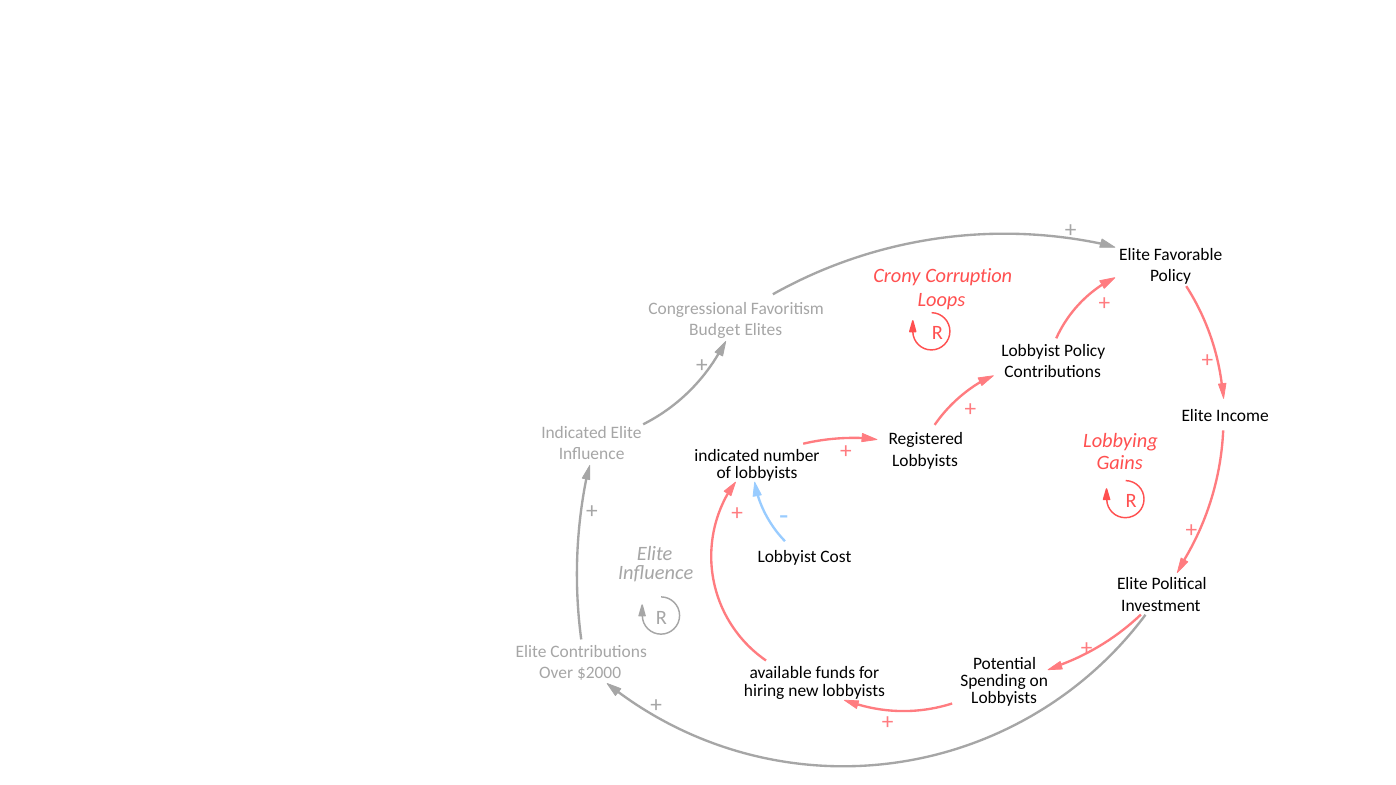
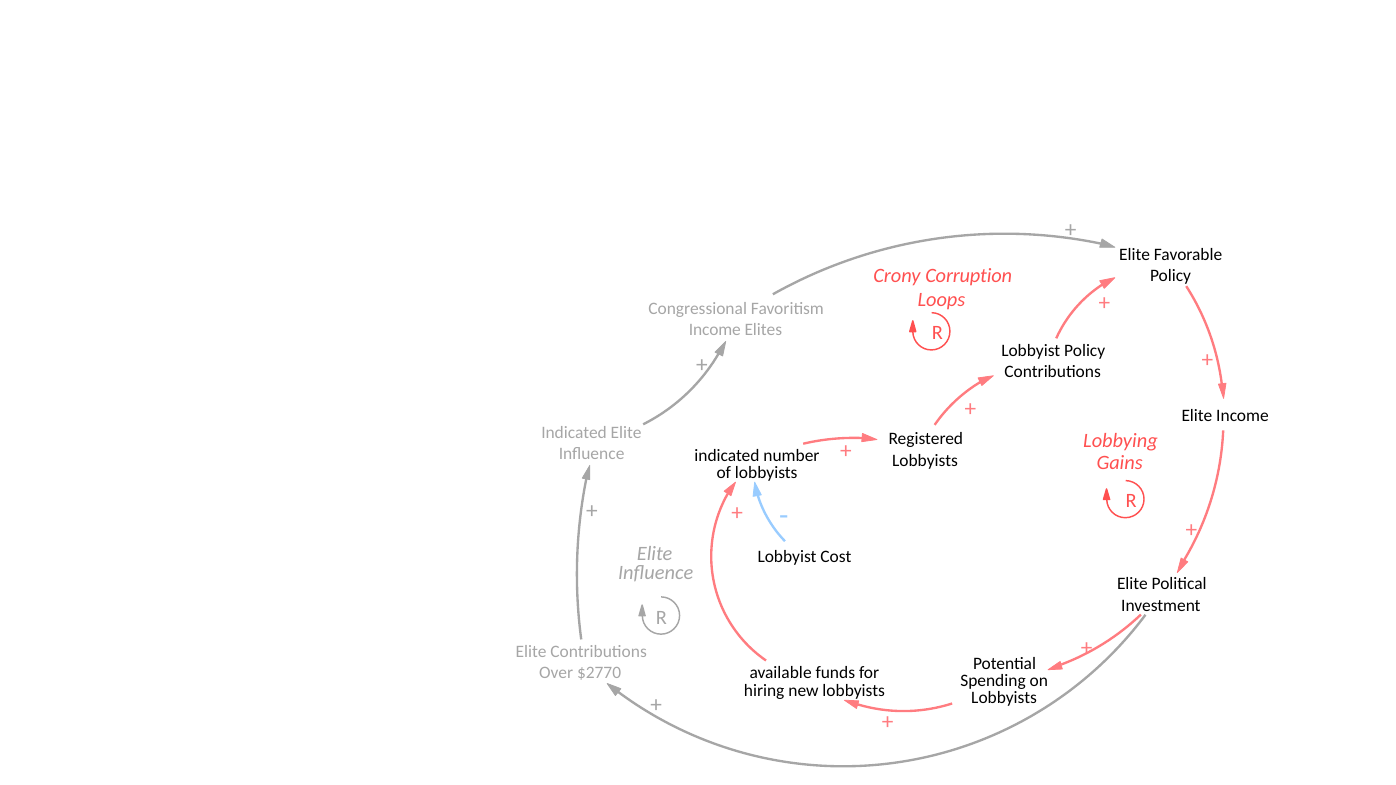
Budget at (715, 330): Budget -> Income
$2000: $2000 -> $2770
